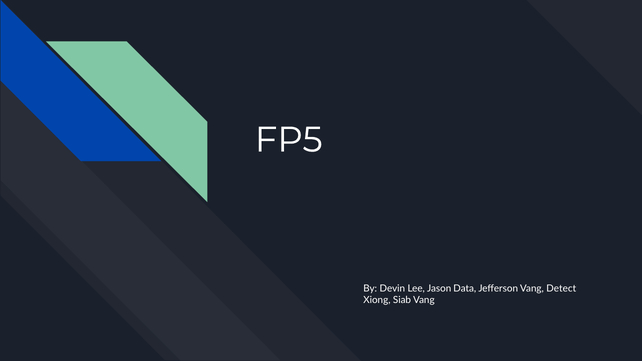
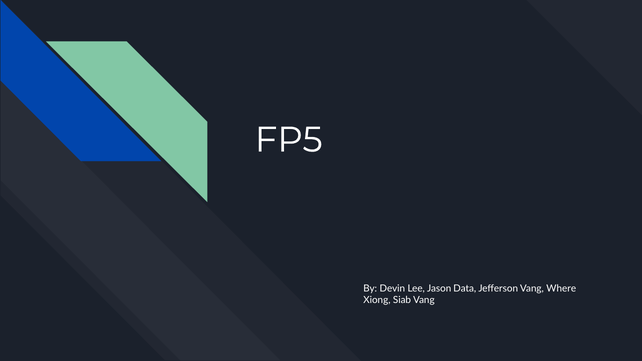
Detect: Detect -> Where
